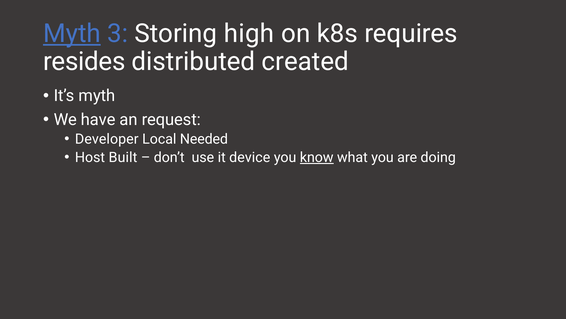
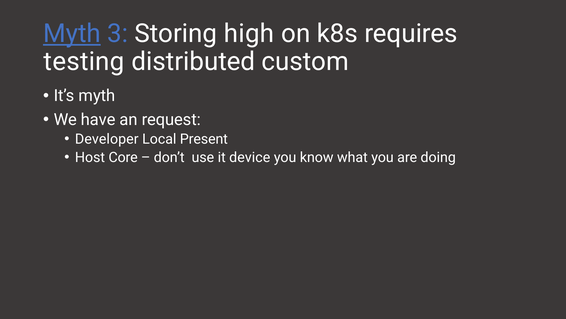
resides: resides -> testing
created: created -> custom
Needed: Needed -> Present
Built: Built -> Core
know underline: present -> none
